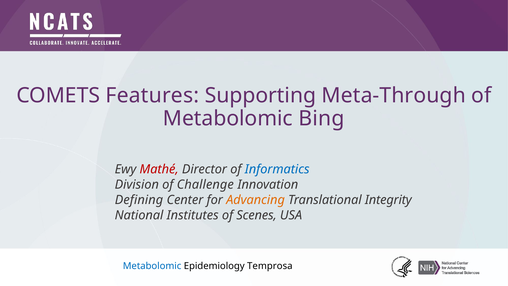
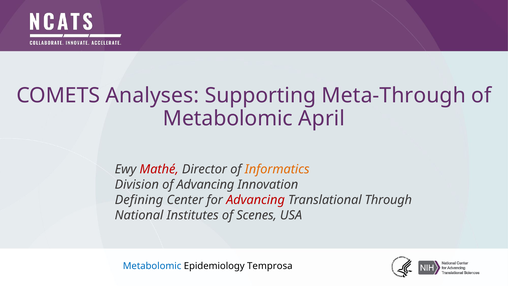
Features: Features -> Analyses
Bing: Bing -> April
Informatics colour: blue -> orange
of Challenge: Challenge -> Advancing
Advancing at (256, 200) colour: orange -> red
Integrity: Integrity -> Through
